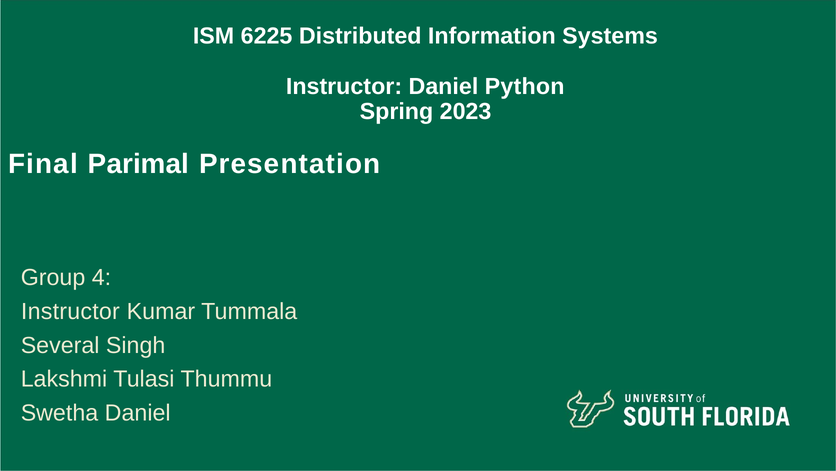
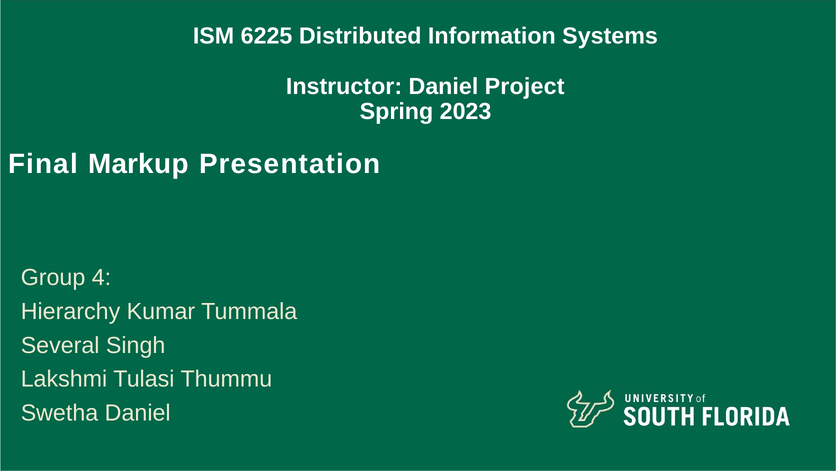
Python: Python -> Project
Parimal: Parimal -> Markup
Instructor at (70, 311): Instructor -> Hierarchy
